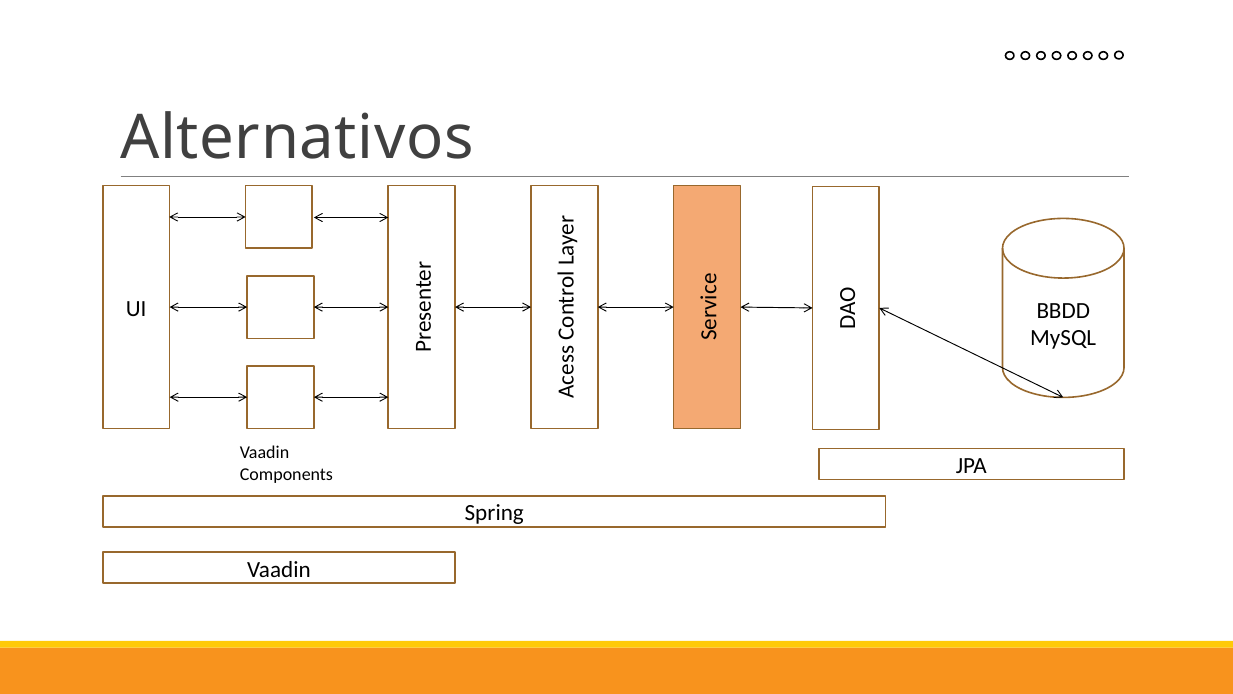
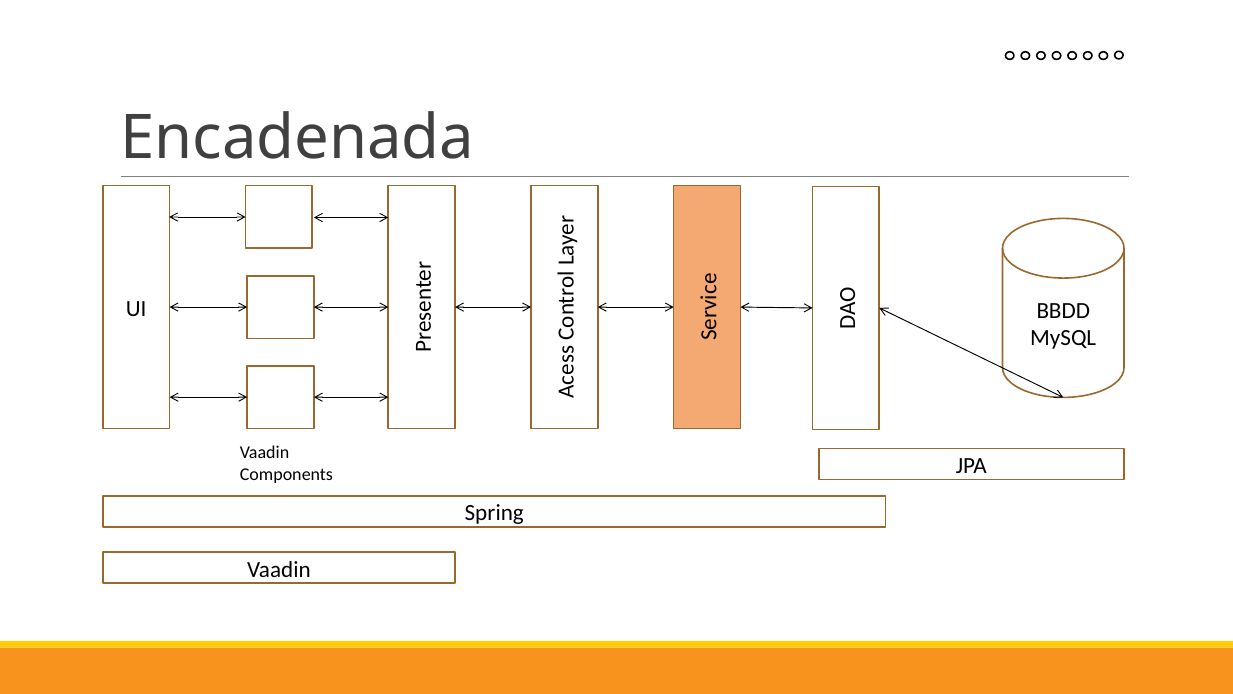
Alternativos: Alternativos -> Encadenada
